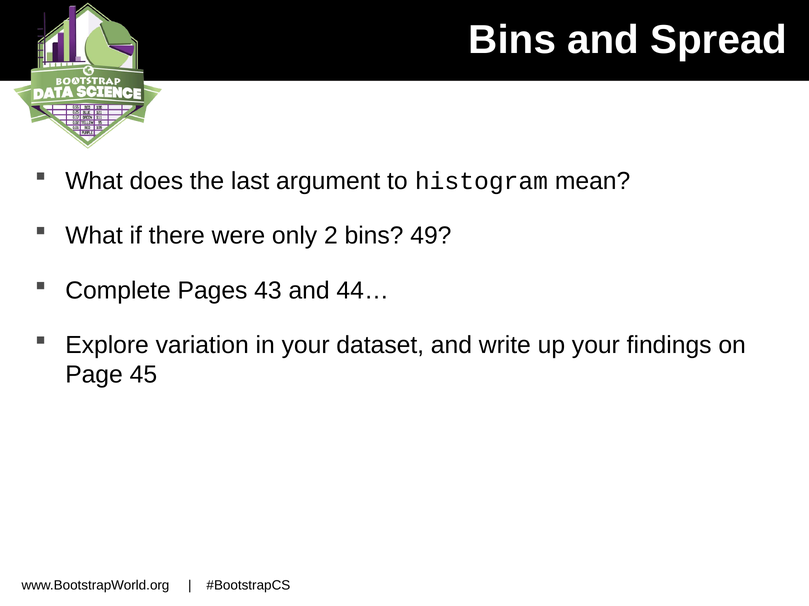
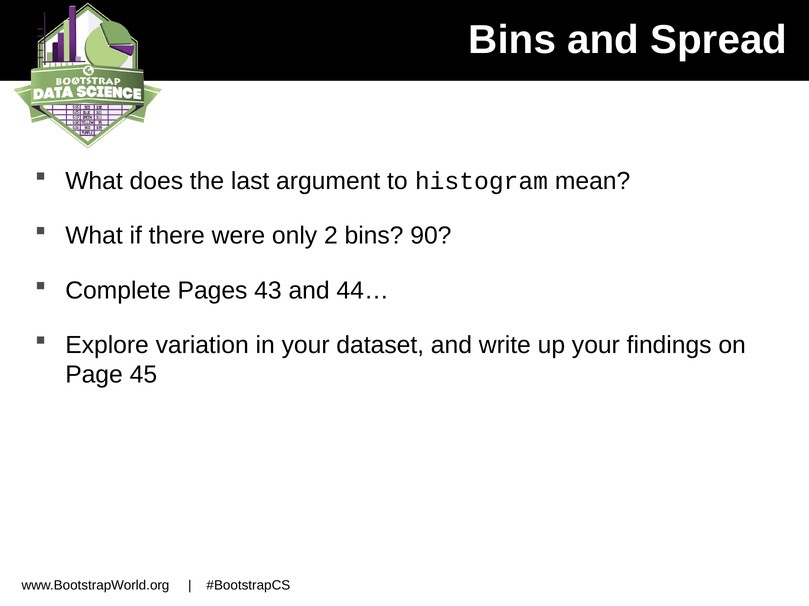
49: 49 -> 90
